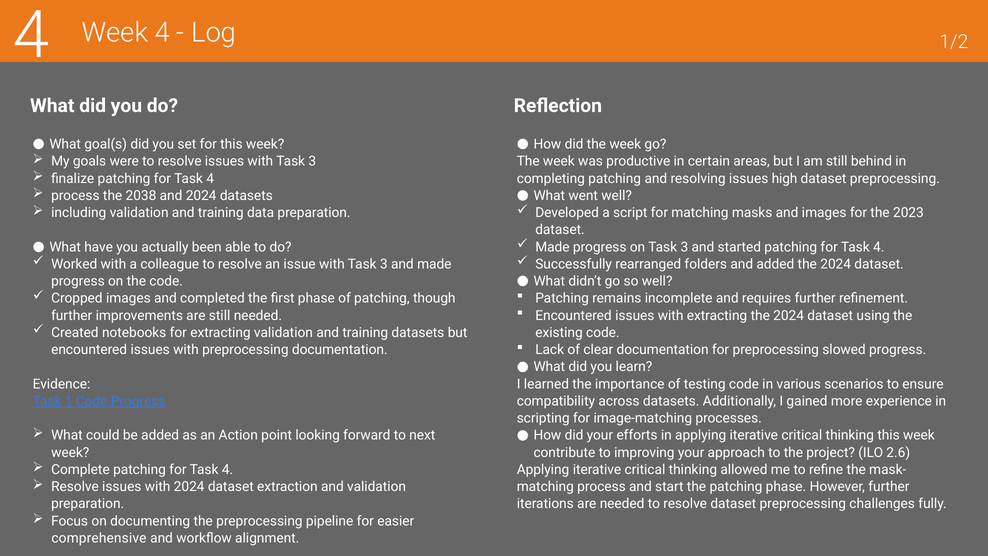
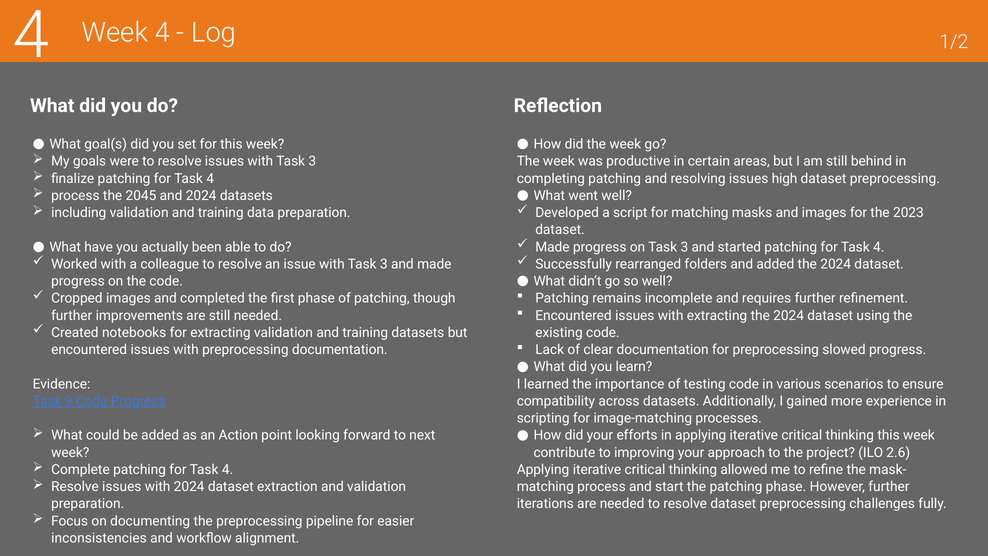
2038: 2038 -> 2045
1: 1 -> 9
comprehensive: comprehensive -> inconsistencies
